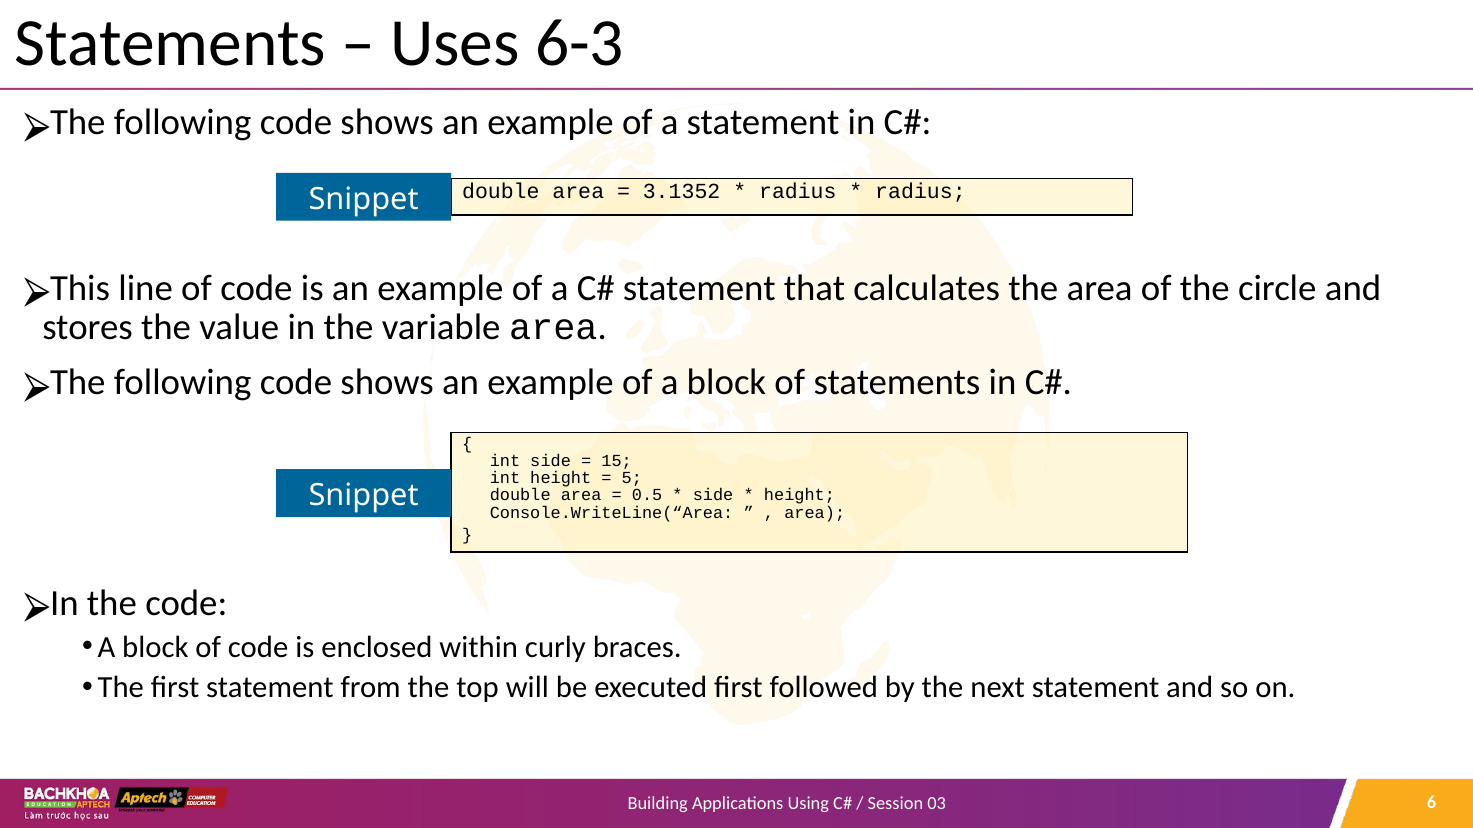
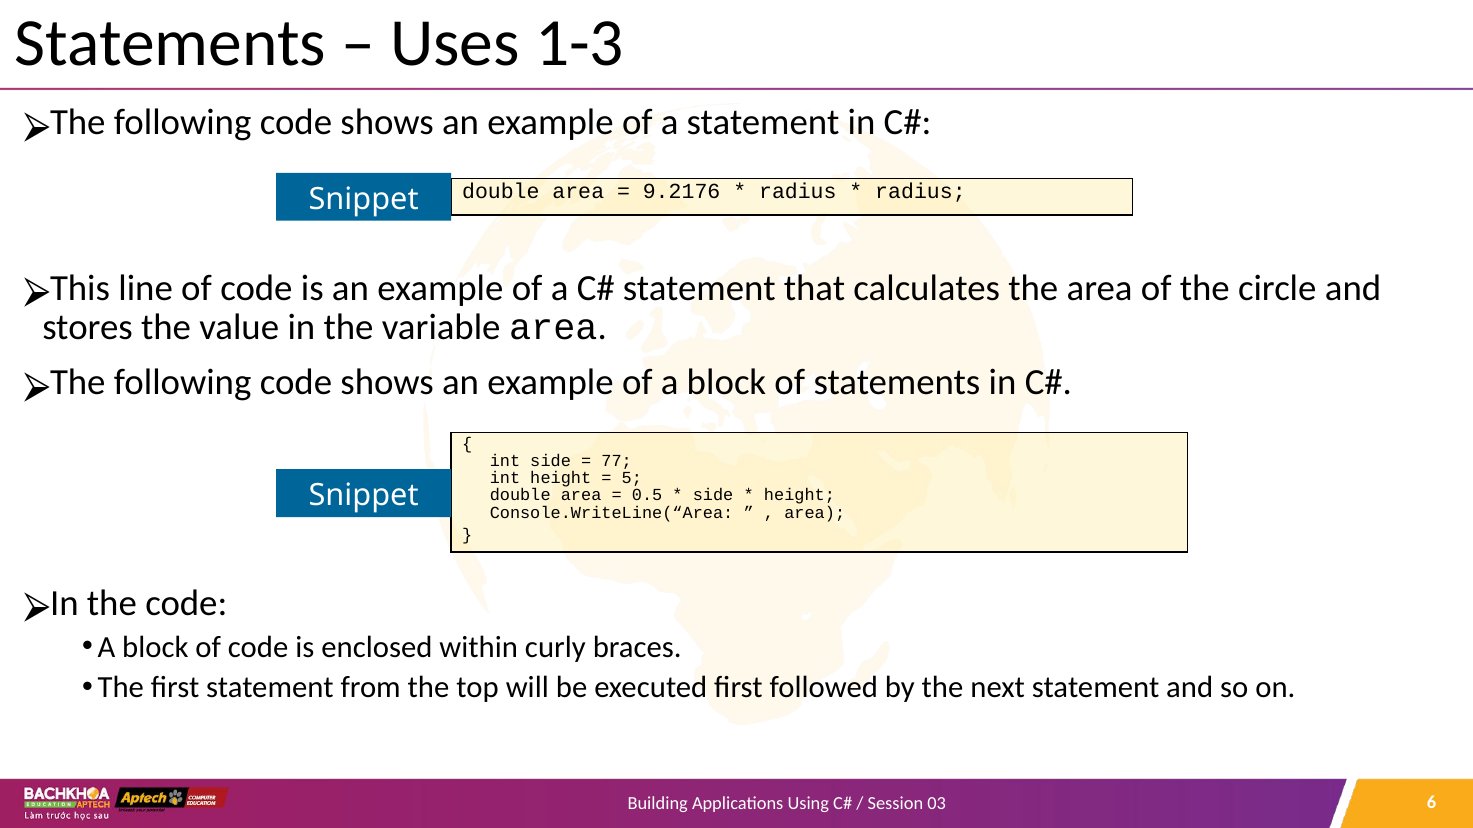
6-3: 6-3 -> 1-3
3.1352: 3.1352 -> 9.2176
15: 15 -> 77
